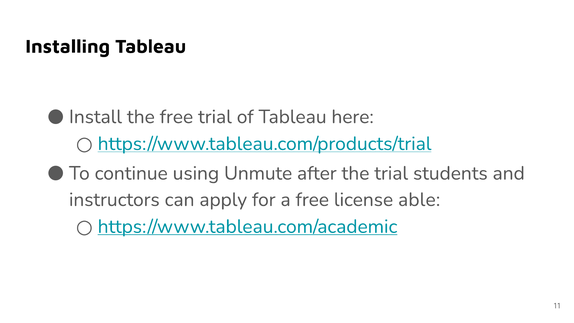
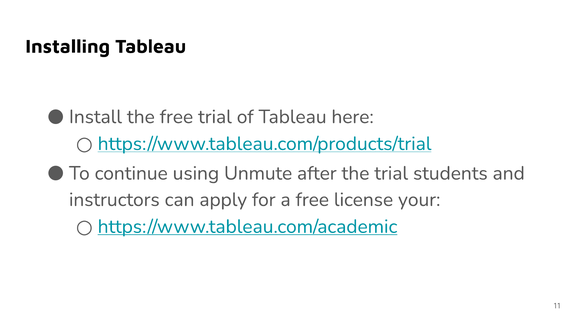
able: able -> your
